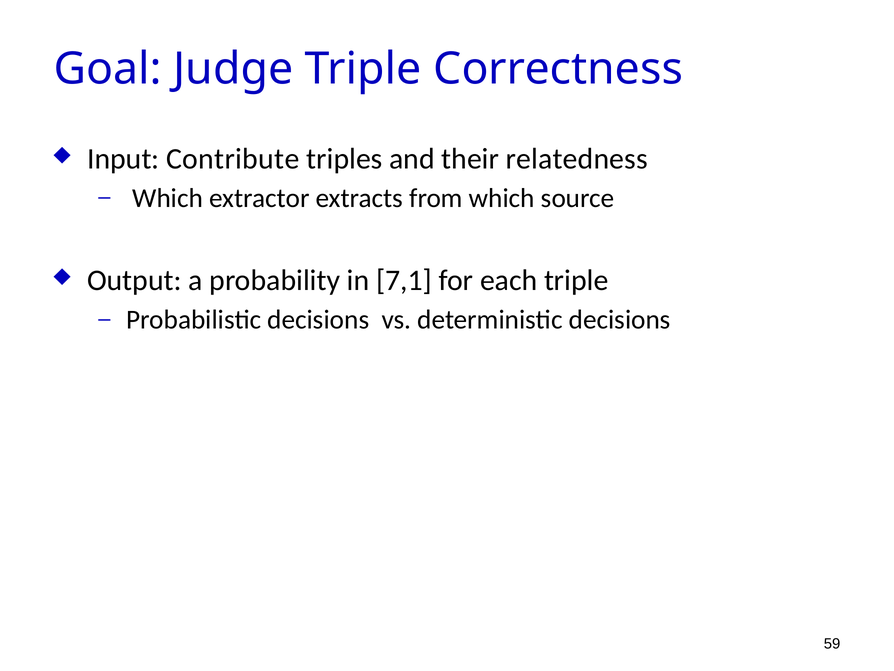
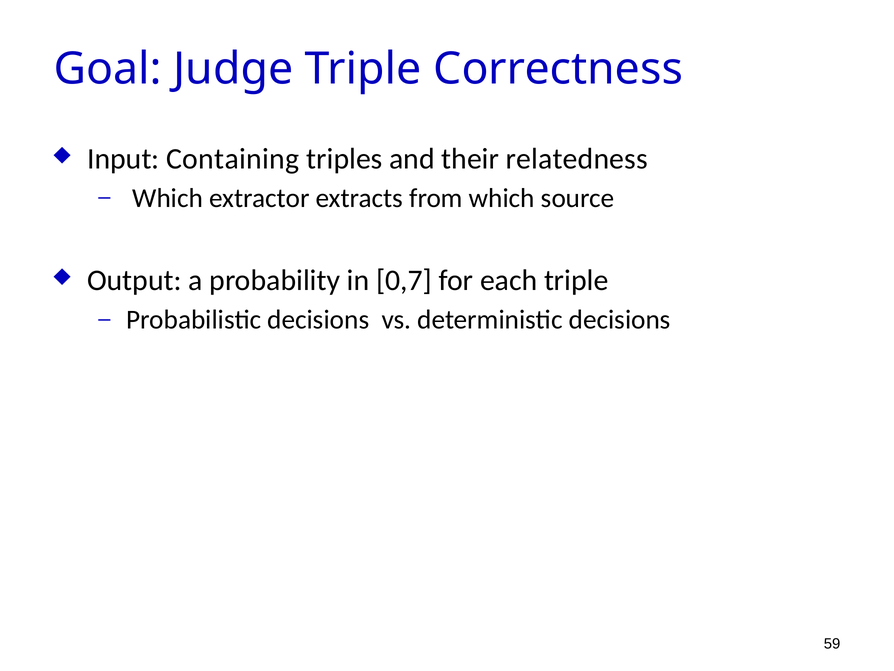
Contribute: Contribute -> Containing
7,1: 7,1 -> 0,7
